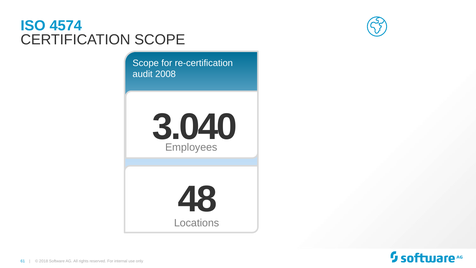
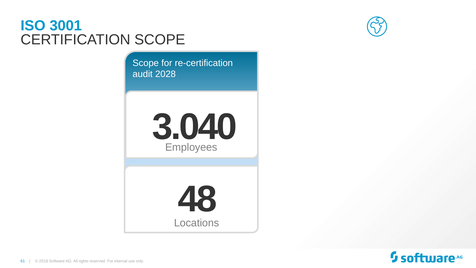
4574: 4574 -> 3001
2008: 2008 -> 2028
